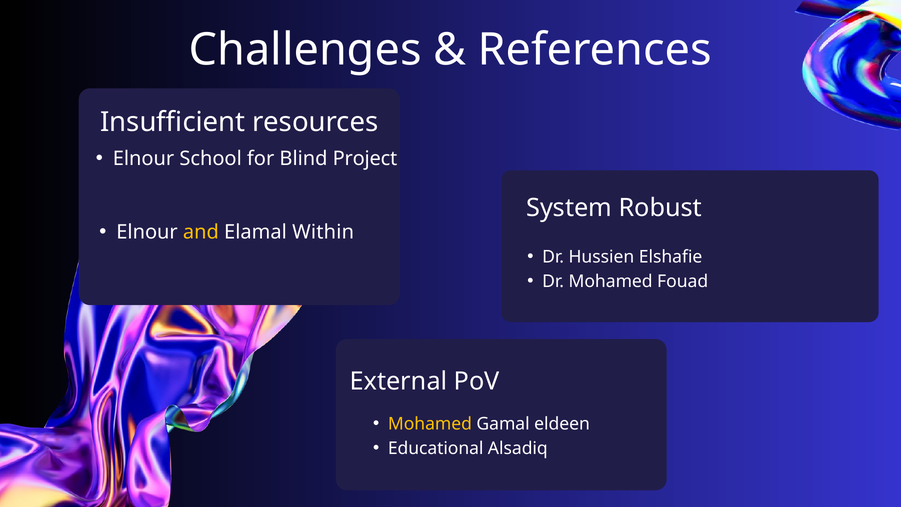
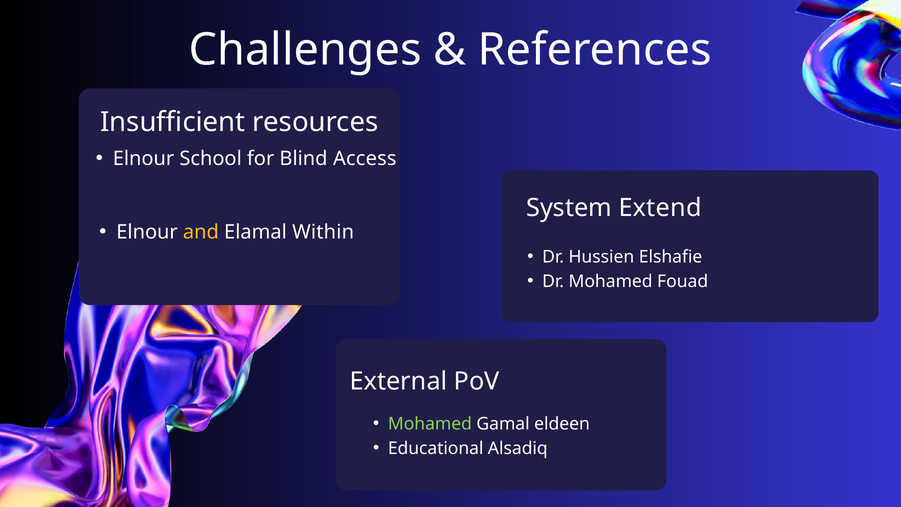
Project: Project -> Access
Robust: Robust -> Extend
Mohamed at (430, 424) colour: yellow -> light green
